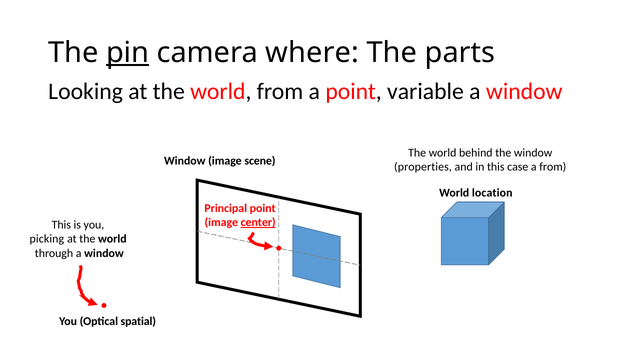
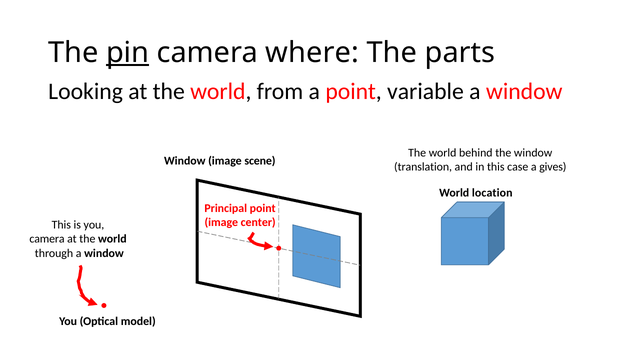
properties: properties -> translation
a from: from -> gives
center underline: present -> none
picking at (47, 239): picking -> camera
spatial: spatial -> model
